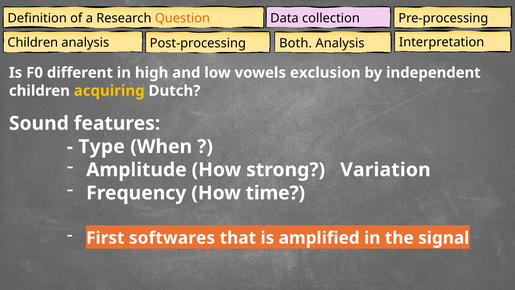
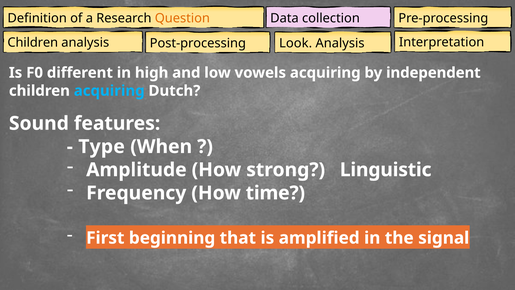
Both: Both -> Look
vowels exclusion: exclusion -> acquiring
acquiring at (109, 91) colour: yellow -> light blue
Variation: Variation -> Linguistic
softwares: softwares -> beginning
